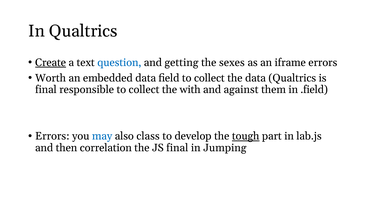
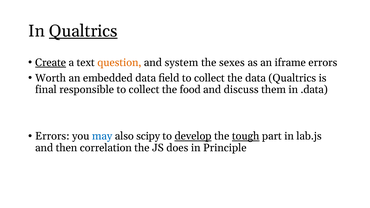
Qualtrics at (83, 31) underline: none -> present
question colour: blue -> orange
getting: getting -> system
with: with -> food
against: against -> discuss
.field: .field -> .data
class: class -> scipy
develop underline: none -> present
JS final: final -> does
Jumping: Jumping -> Principle
